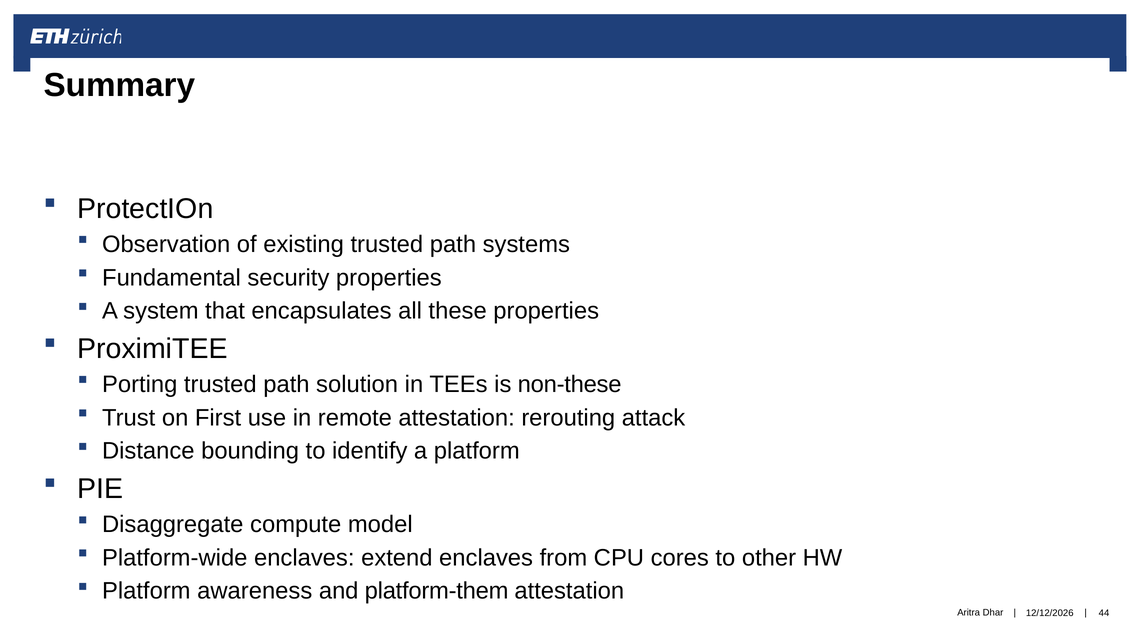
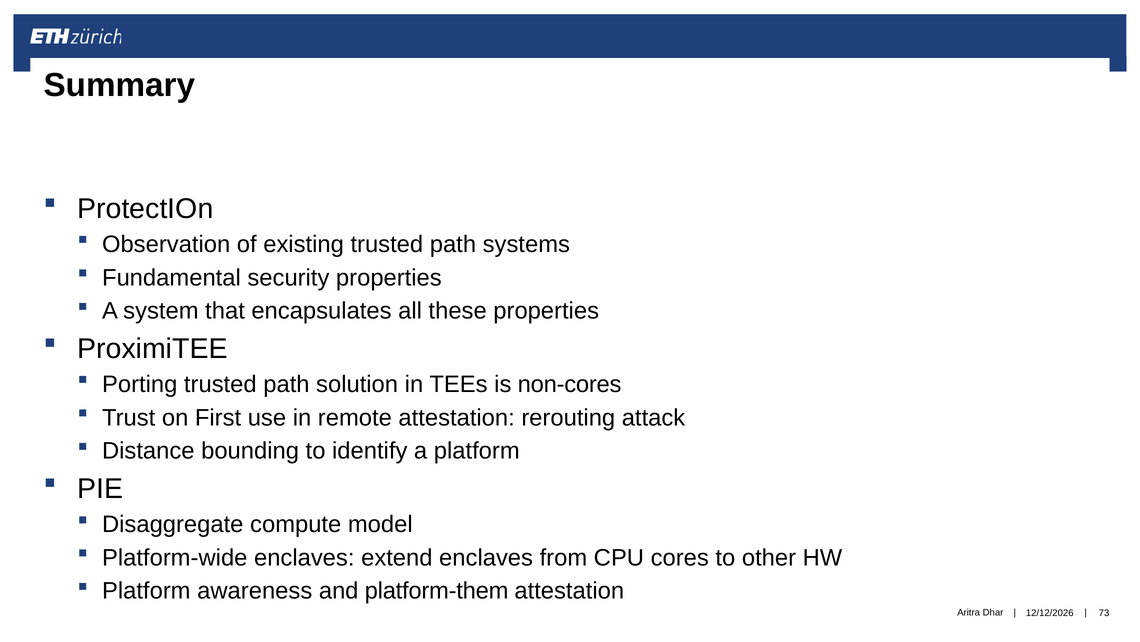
non-these: non-these -> non-cores
44: 44 -> 73
